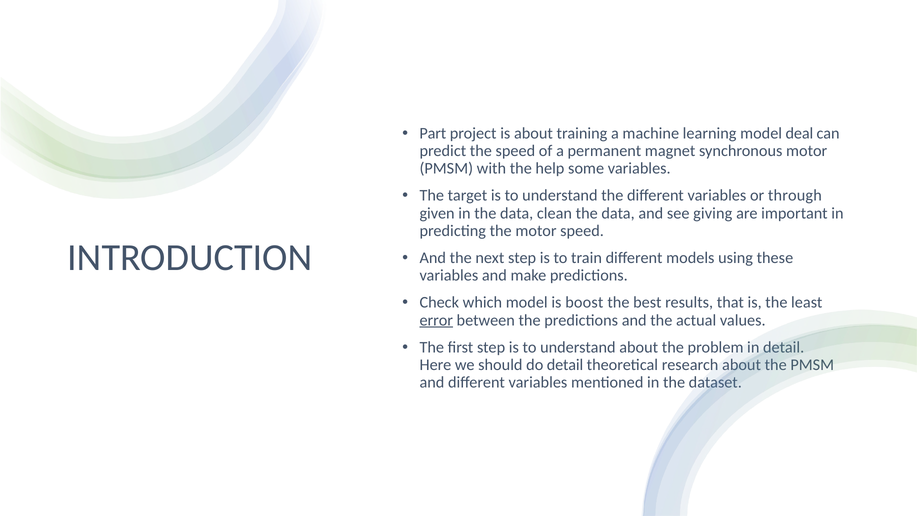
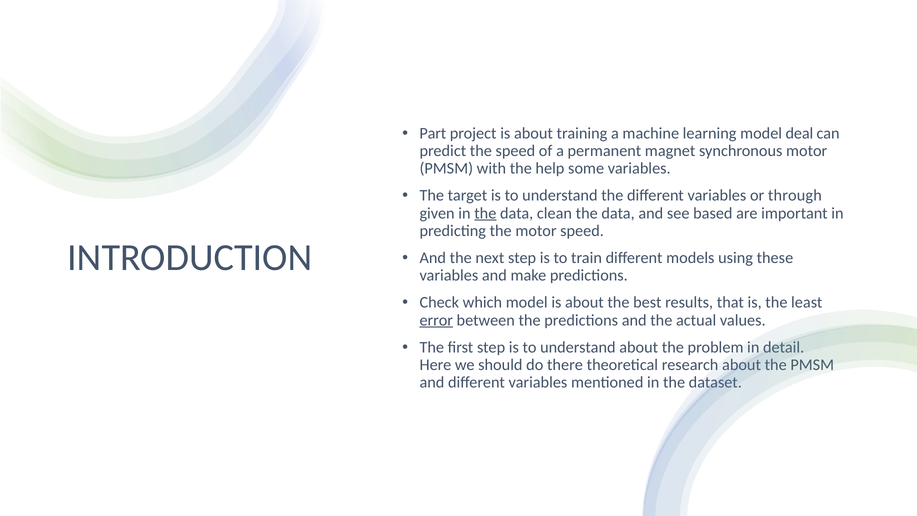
the at (485, 213) underline: none -> present
giving: giving -> based
model is boost: boost -> about
do detail: detail -> there
